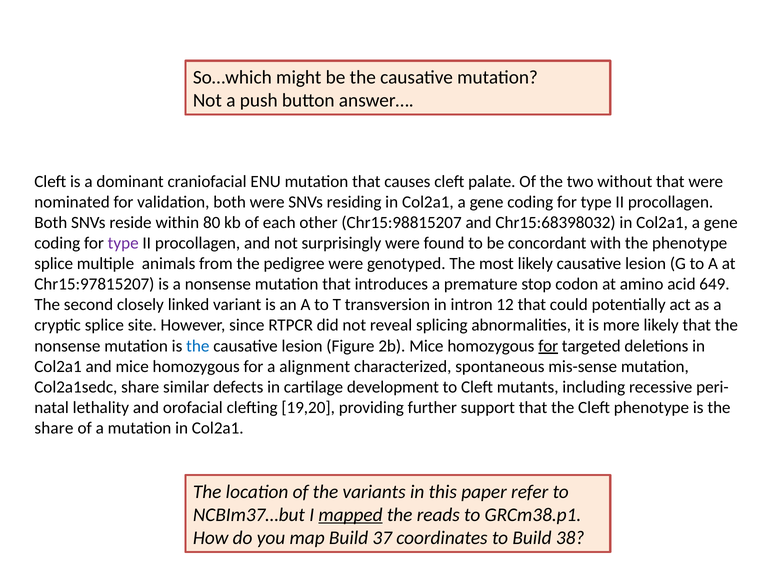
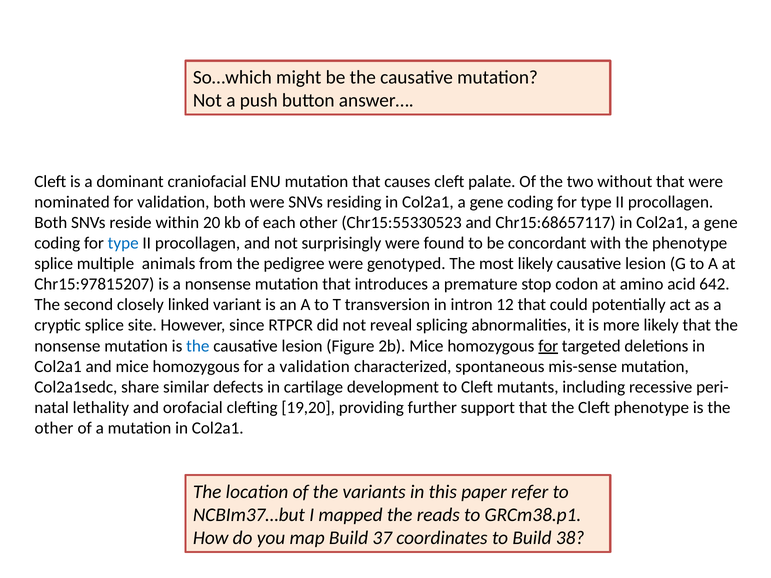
80: 80 -> 20
Chr15:98815207: Chr15:98815207 -> Chr15:55330523
Chr15:68398032: Chr15:68398032 -> Chr15:68657117
type at (123, 243) colour: purple -> blue
649: 649 -> 642
a alignment: alignment -> validation
share at (54, 428): share -> other
mapped underline: present -> none
